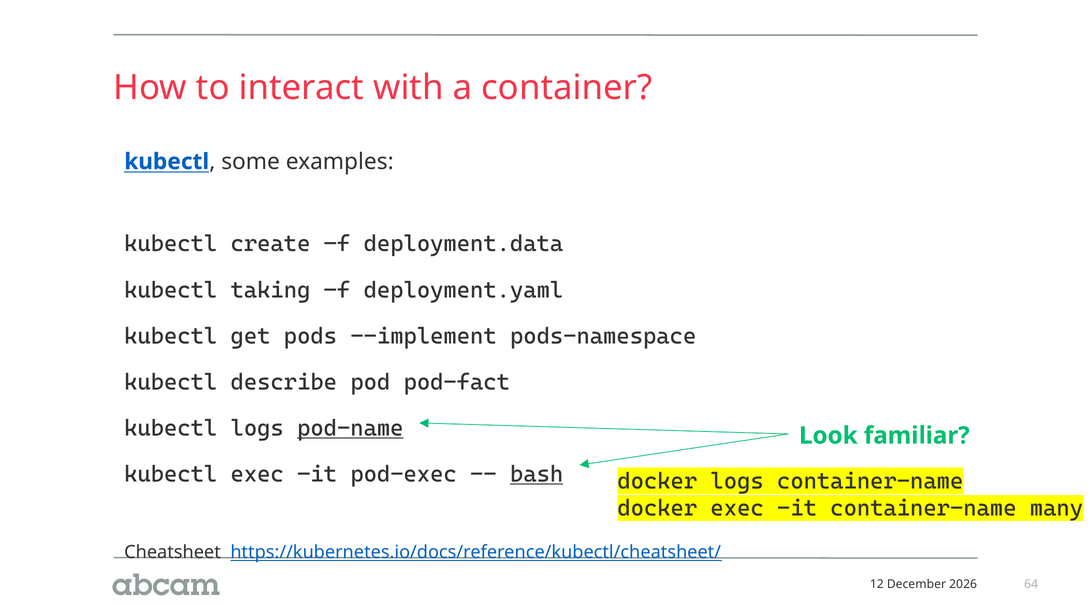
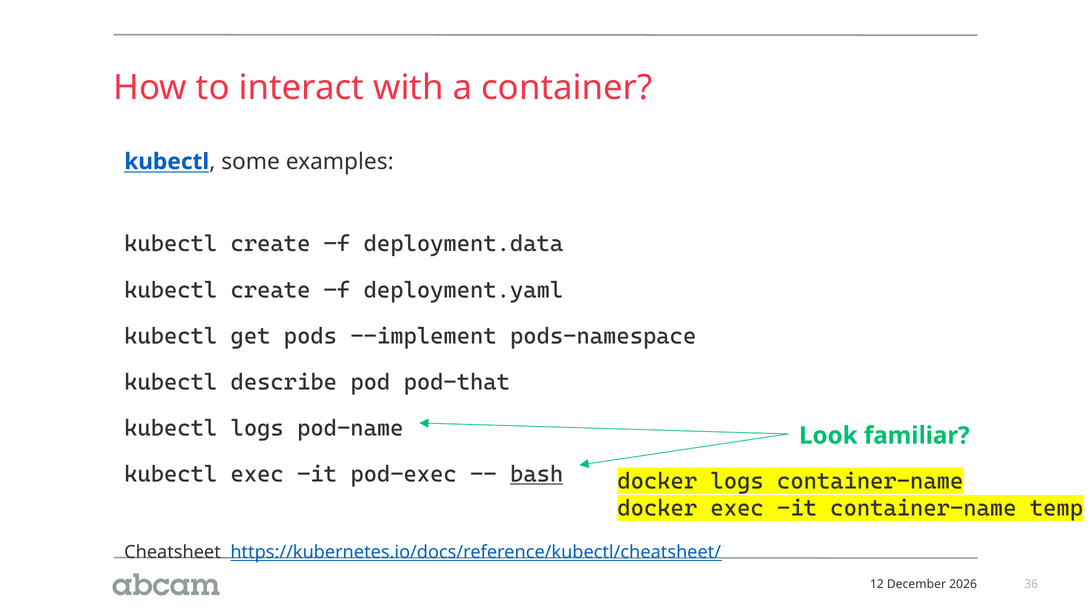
taking at (270, 290): taking -> create
pod-fact: pod-fact -> pod-that
pod-name underline: present -> none
many: many -> temp
64: 64 -> 36
